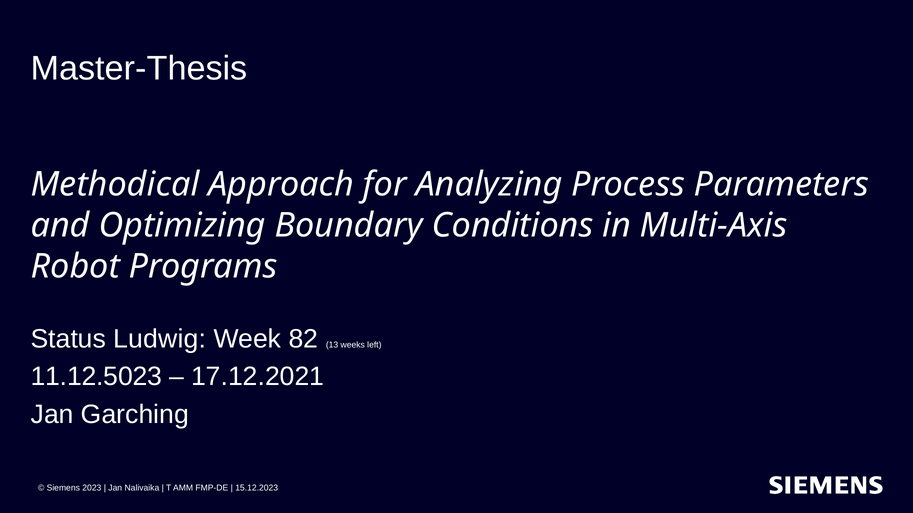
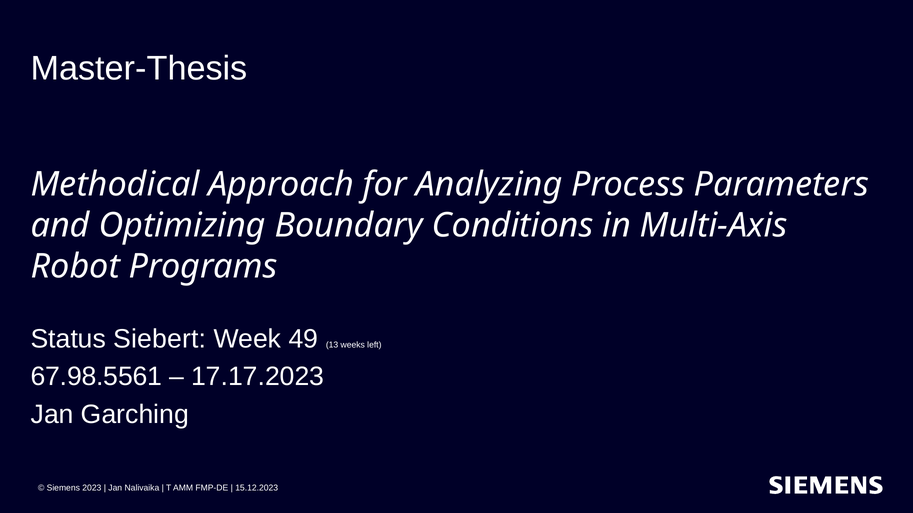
Ludwig: Ludwig -> Siebert
82: 82 -> 49
11.12.5023: 11.12.5023 -> 67.98.5561
17.12.2021: 17.12.2021 -> 17.17.2023
